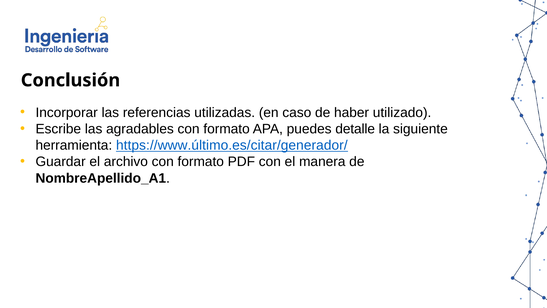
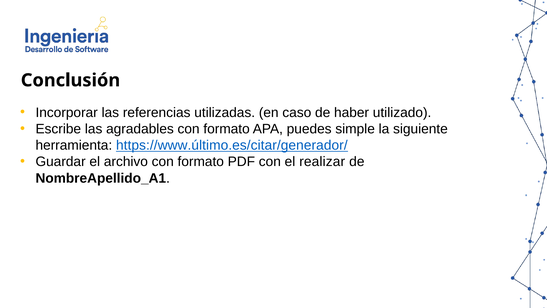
detalle: detalle -> simple
manera: manera -> realizar
